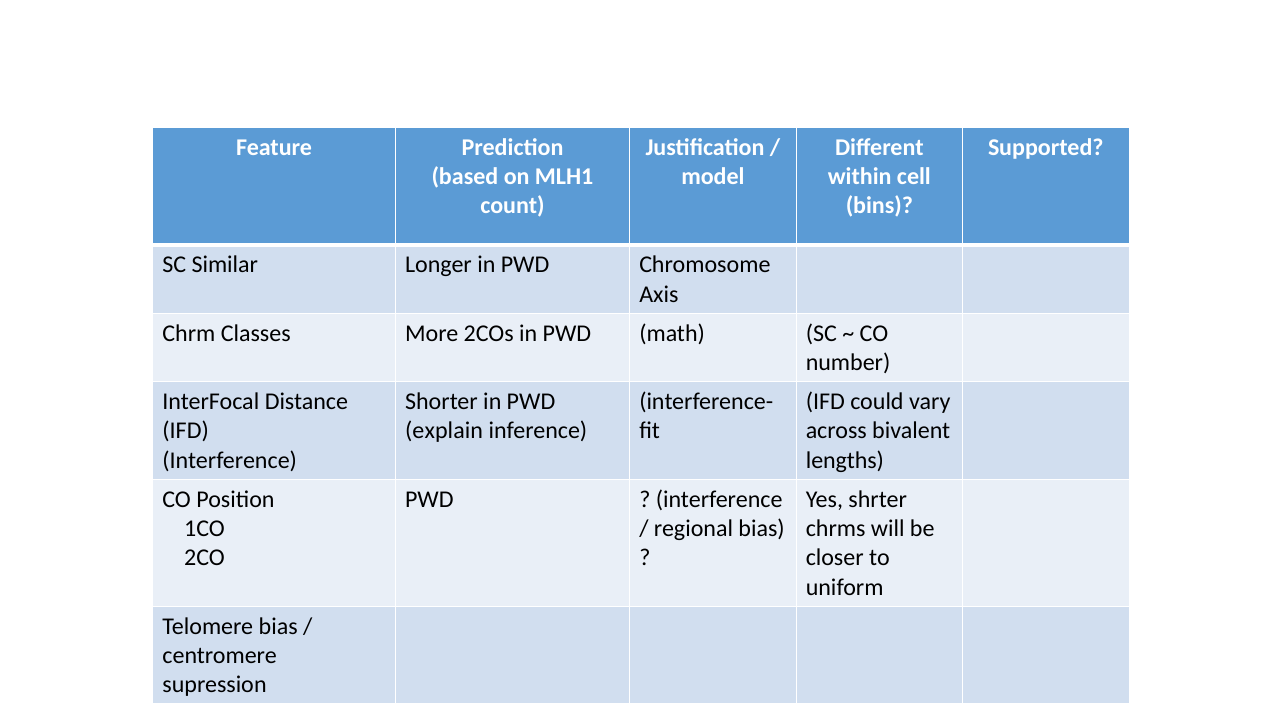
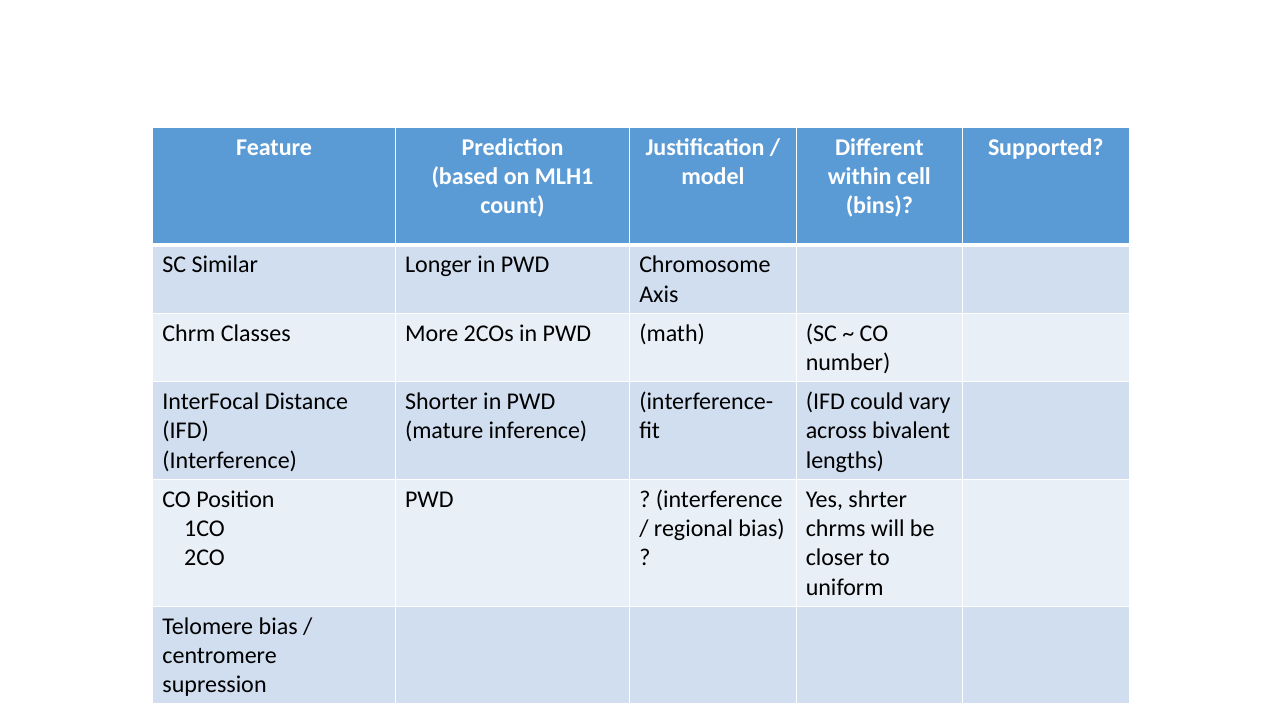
explain: explain -> mature
